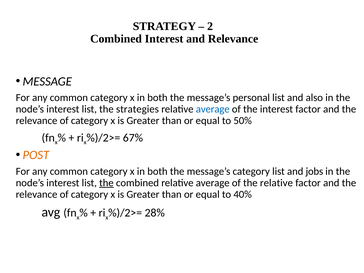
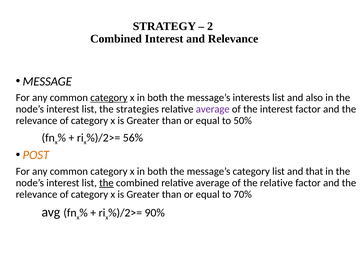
category at (109, 98) underline: none -> present
personal: personal -> interests
average at (213, 109) colour: blue -> purple
67%: 67% -> 56%
jobs: jobs -> that
40%: 40% -> 70%
28%: 28% -> 90%
